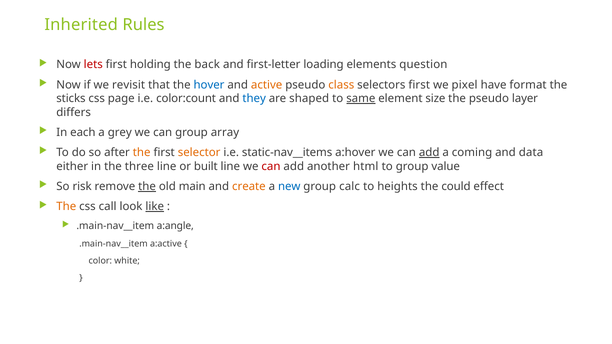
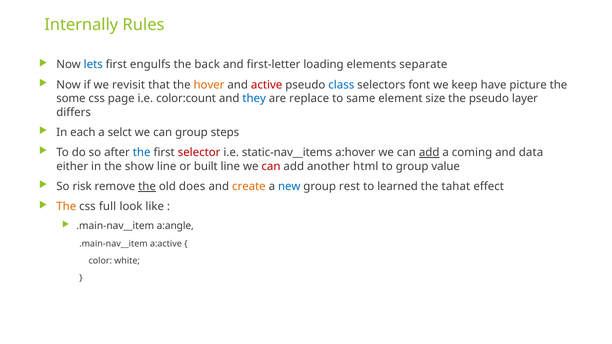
Inherited: Inherited -> Internally
lets colour: red -> blue
holding: holding -> engulfs
question: question -> separate
hover colour: blue -> orange
active colour: orange -> red
class colour: orange -> blue
selectors first: first -> font
pixel: pixel -> keep
format: format -> picture
sticks: sticks -> some
shaped: shaped -> replace
same underline: present -> none
grey: grey -> selct
array: array -> steps
the at (142, 153) colour: orange -> blue
selector colour: orange -> red
three: three -> show
main: main -> does
calc: calc -> rest
heights: heights -> learned
could: could -> tahat
call: call -> full
like underline: present -> none
